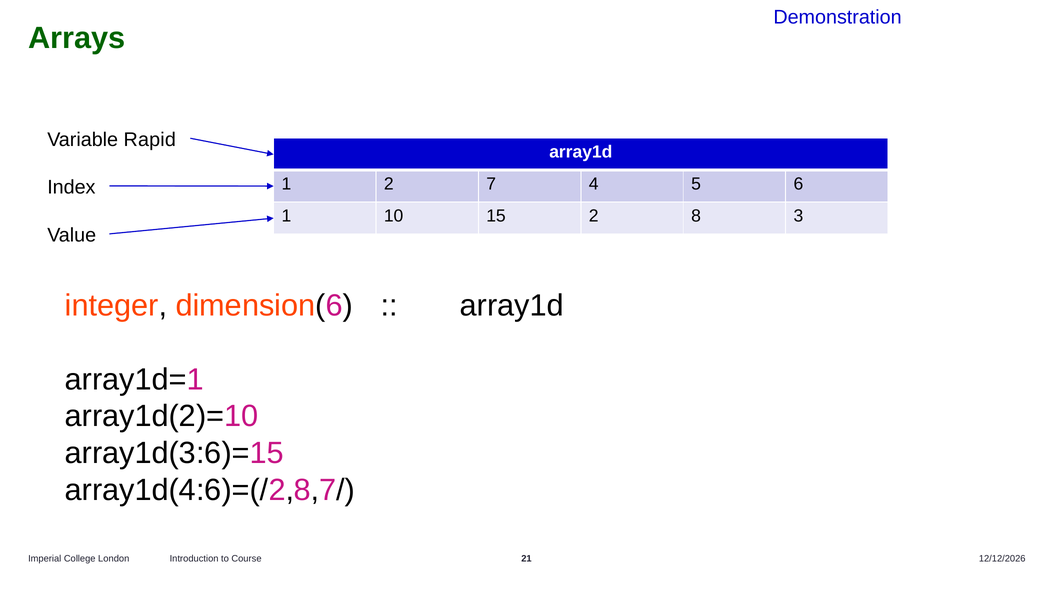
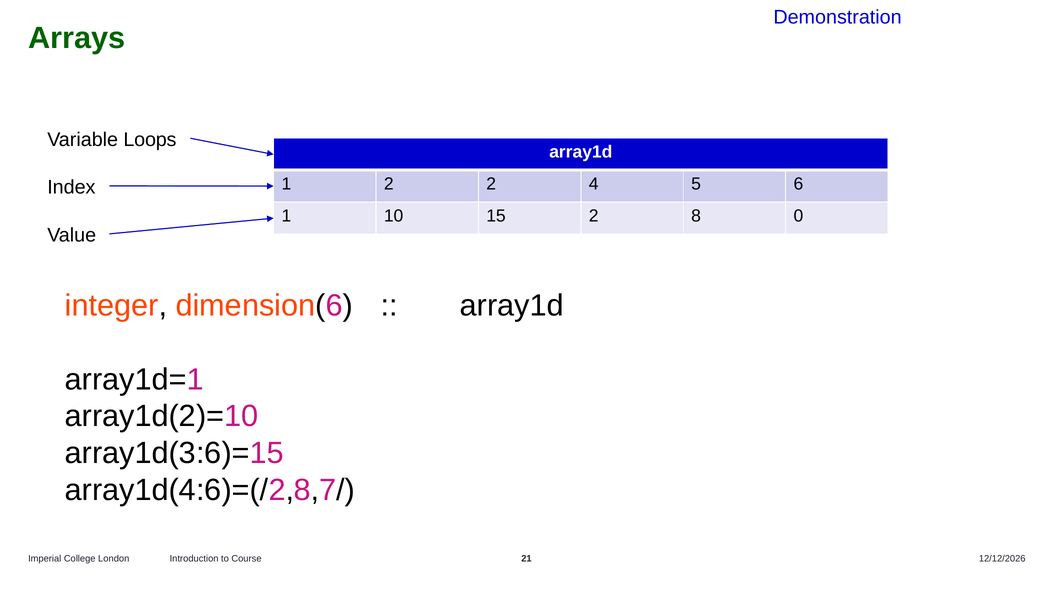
Rapid: Rapid -> Loops
2 7: 7 -> 2
3: 3 -> 0
